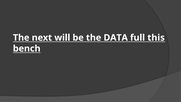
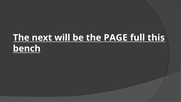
DATA: DATA -> PAGE
